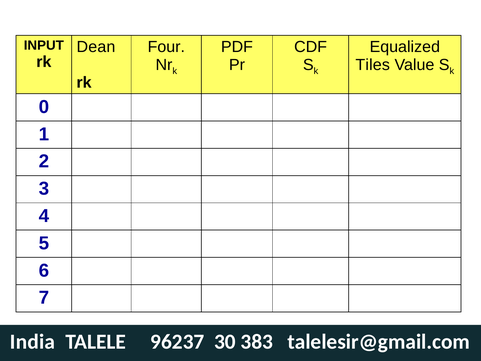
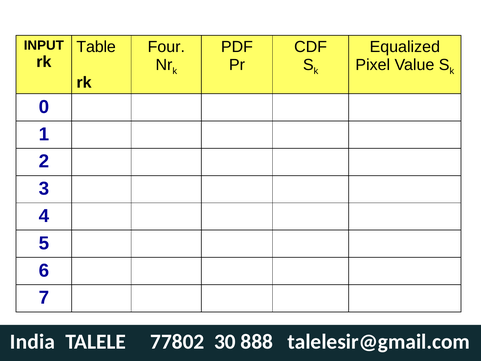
Dean: Dean -> Table
Tiles: Tiles -> Pixel
96237: 96237 -> 77802
383: 383 -> 888
